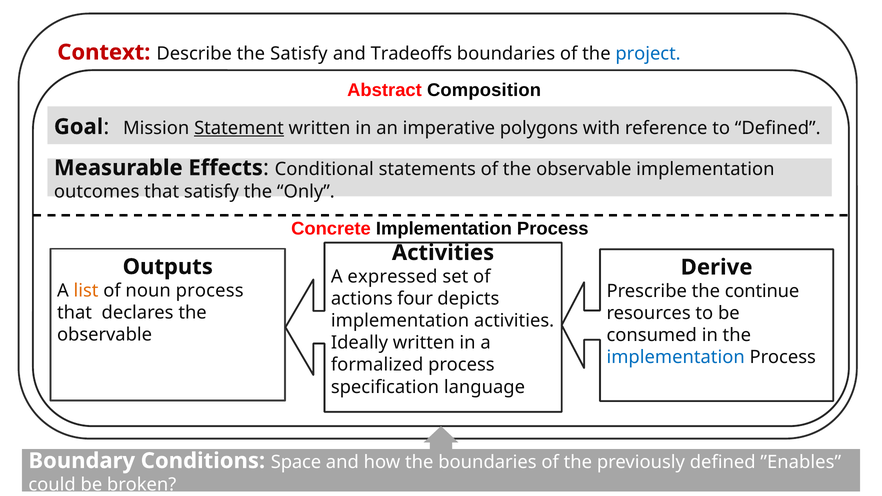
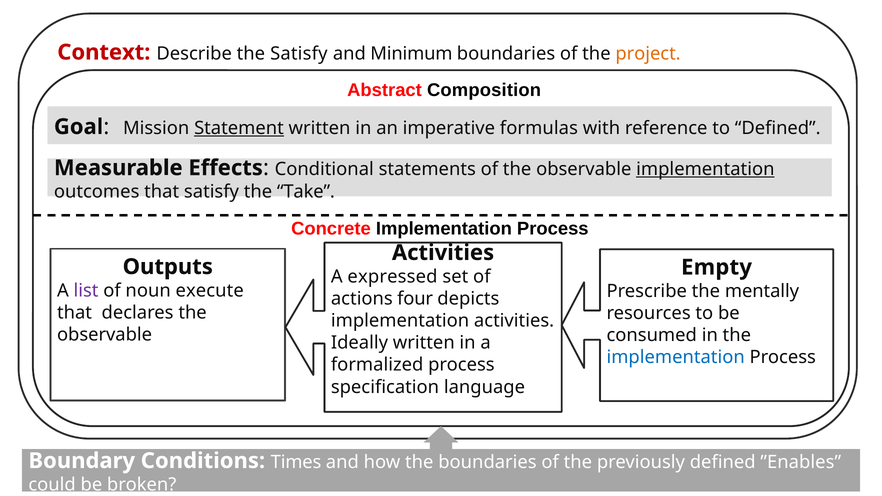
Tradeoffs: Tradeoffs -> Minimum
project colour: blue -> orange
polygons: polygons -> formulas
implementation at (705, 169) underline: none -> present
Only: Only -> Take
Derive: Derive -> Empty
list colour: orange -> purple
noun process: process -> execute
continue: continue -> mentally
Space: Space -> Times
